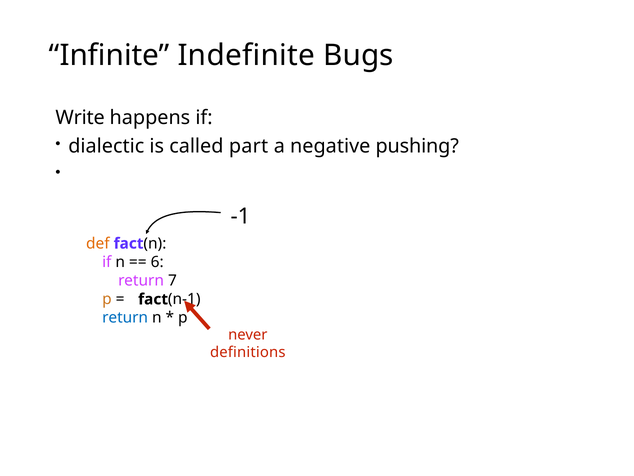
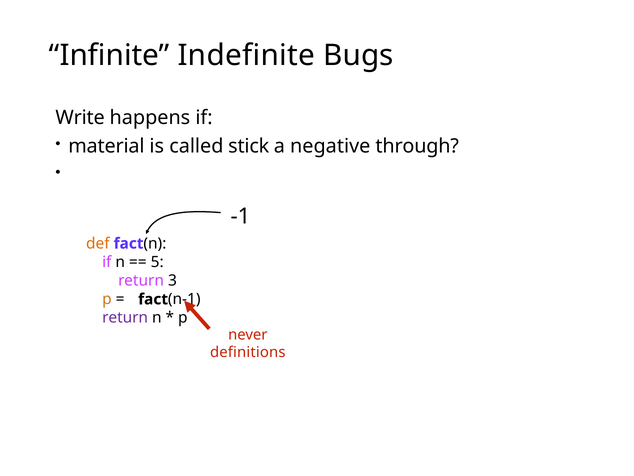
dialectic: dialectic -> material
part: part -> stick
pushing: pushing -> through
6: 6 -> 5
7: 7 -> 3
return at (125, 318) colour: blue -> purple
